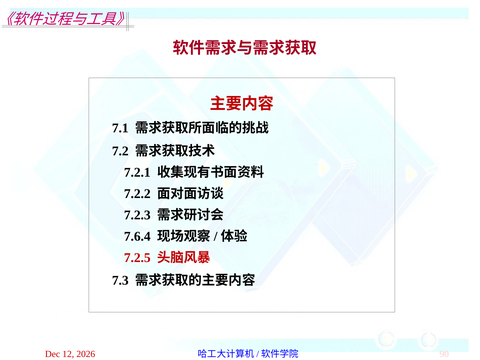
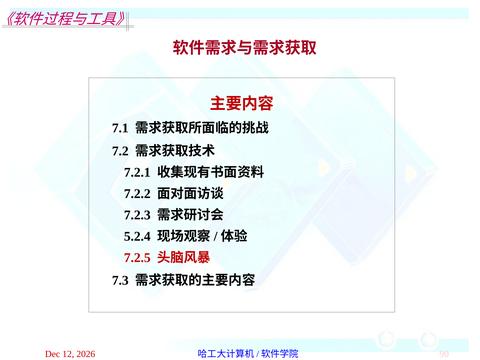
7.6.4: 7.6.4 -> 5.2.4
